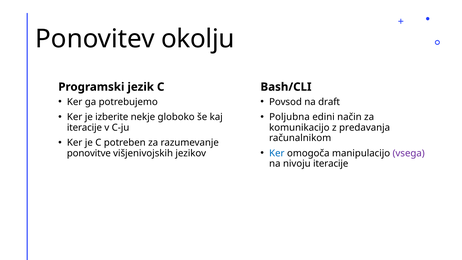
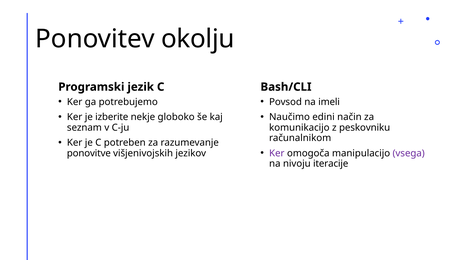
draft: draft -> imeli
Poljubna: Poljubna -> Naučimo
iteracije at (84, 127): iteracije -> seznam
predavanja: predavanja -> peskovniku
Ker at (277, 153) colour: blue -> purple
